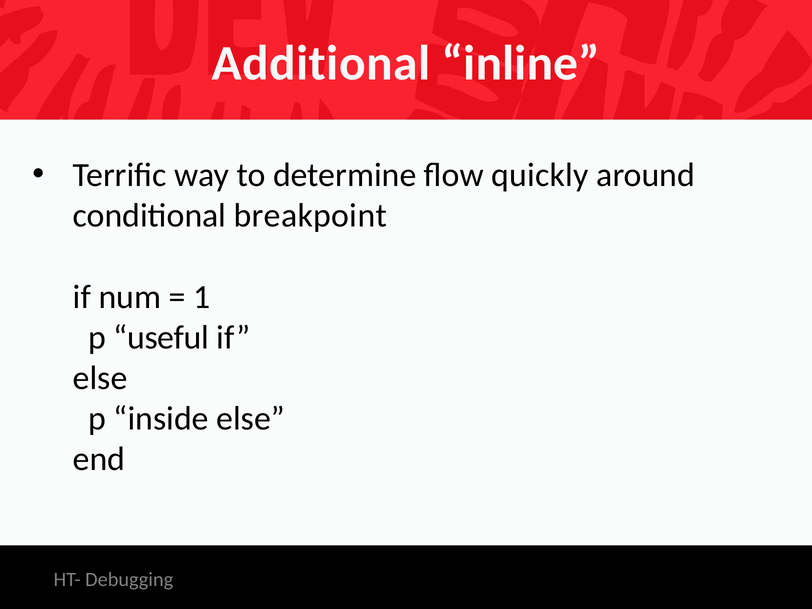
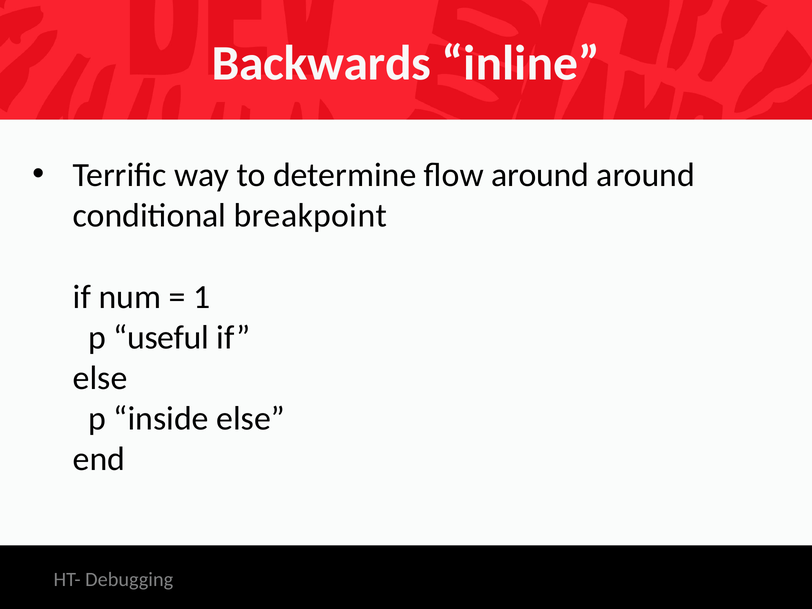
Additional: Additional -> Backwards
flow quickly: quickly -> around
